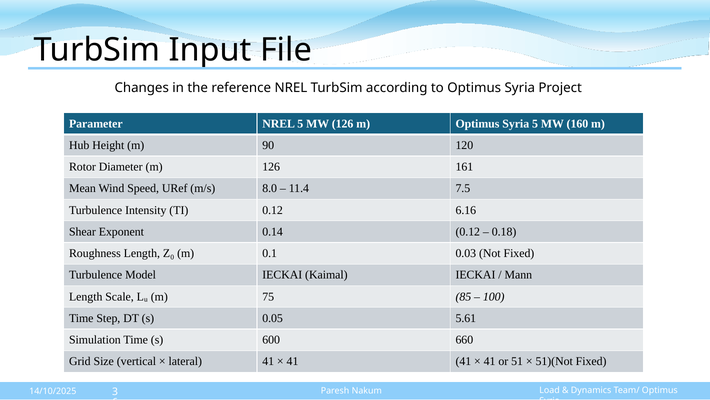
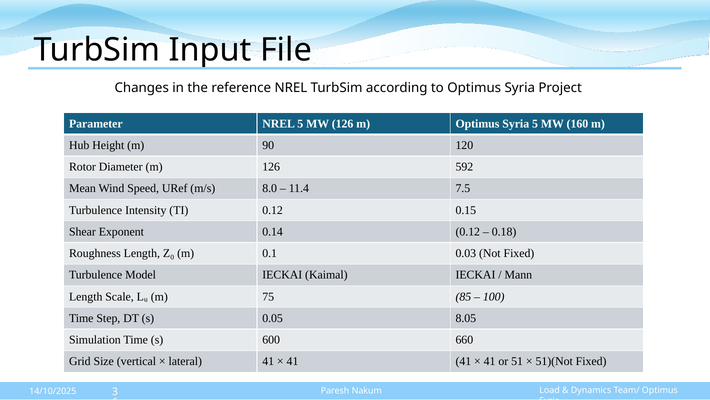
161: 161 -> 592
6.16: 6.16 -> 0.15
5.61: 5.61 -> 8.05
